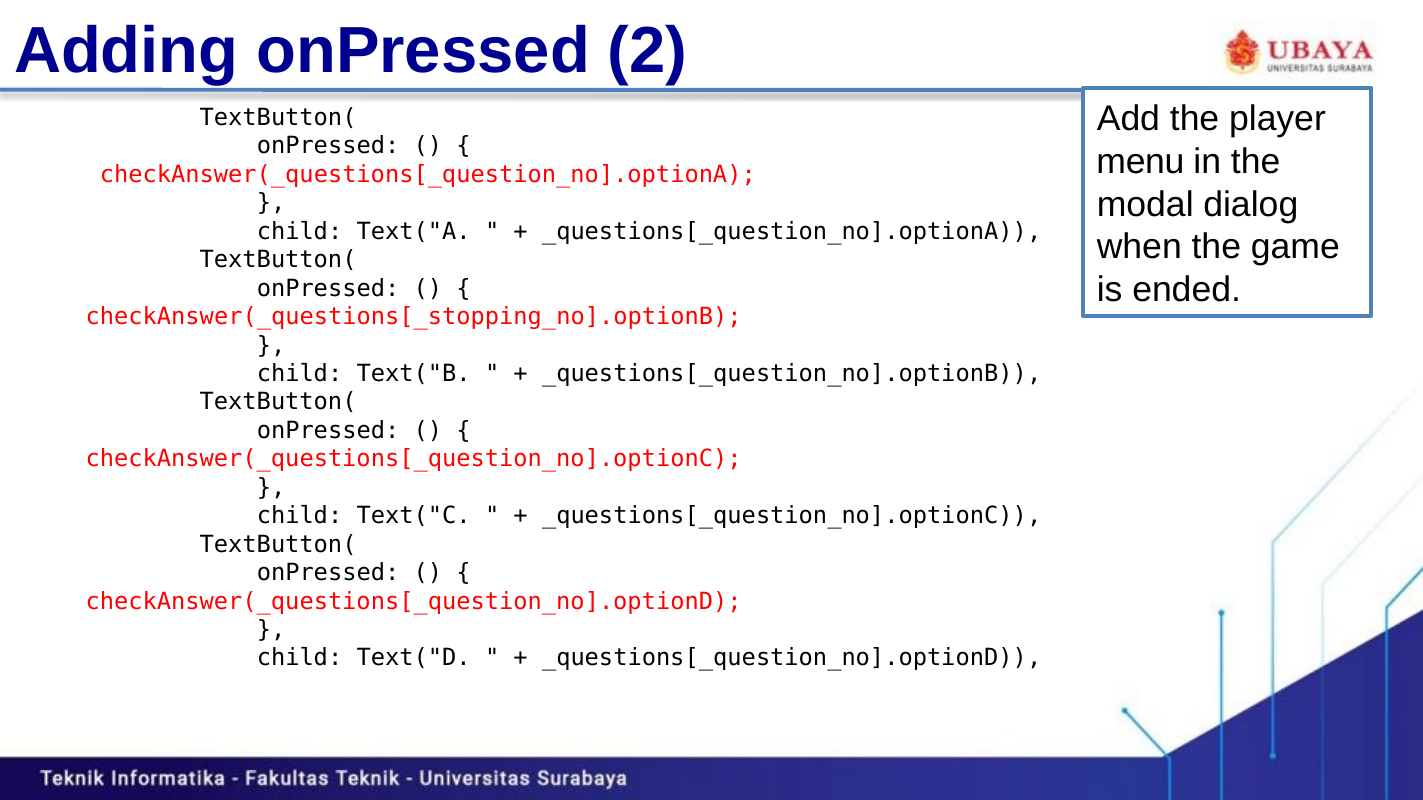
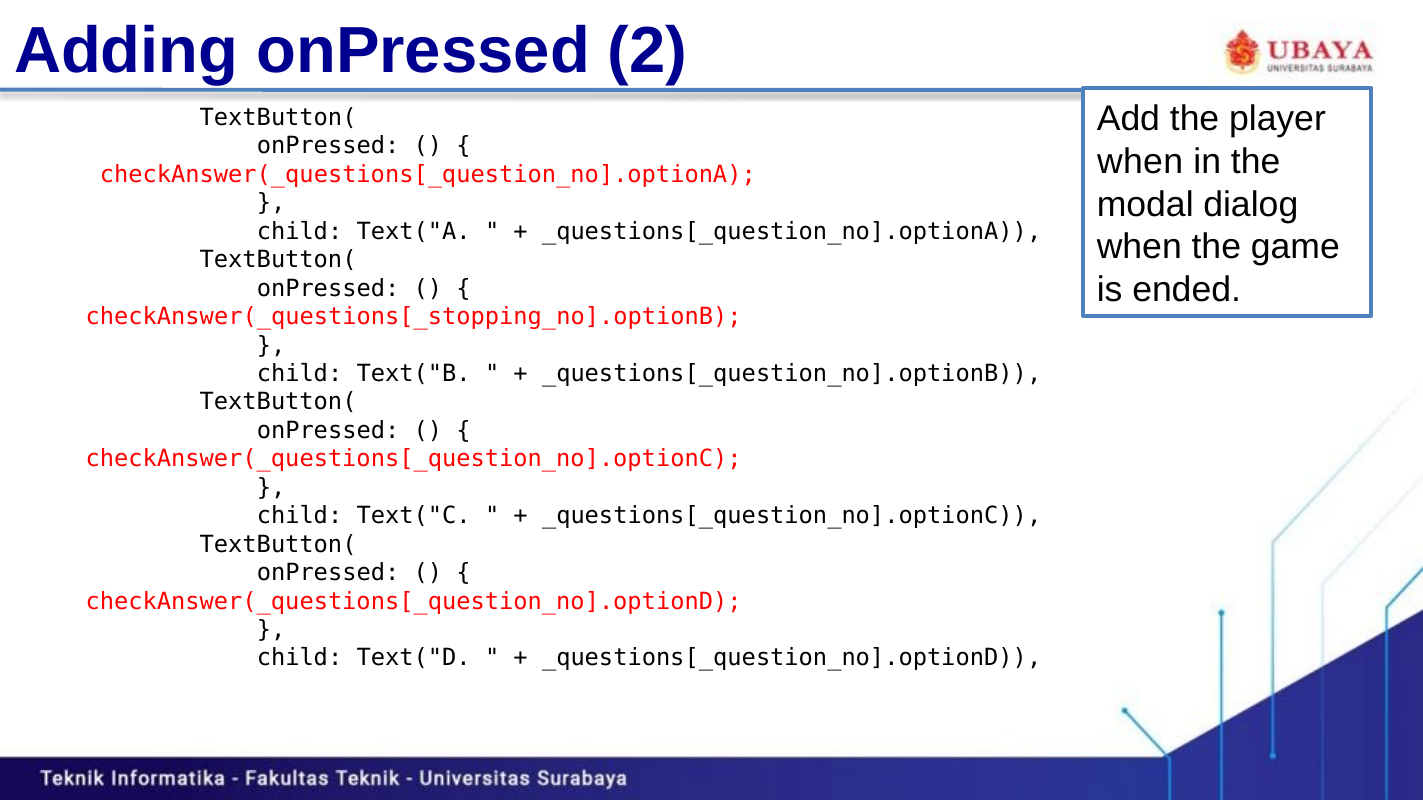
menu at (1140, 162): menu -> when
